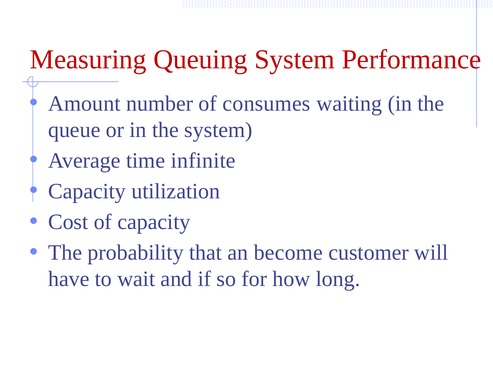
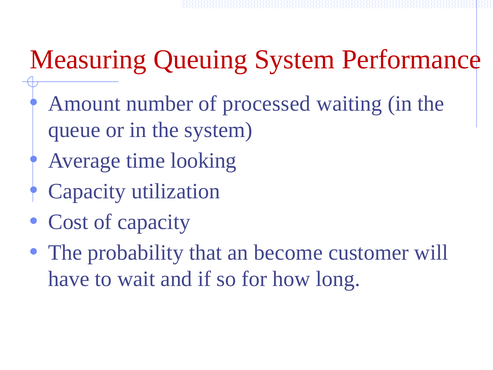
consumes: consumes -> processed
infinite: infinite -> looking
